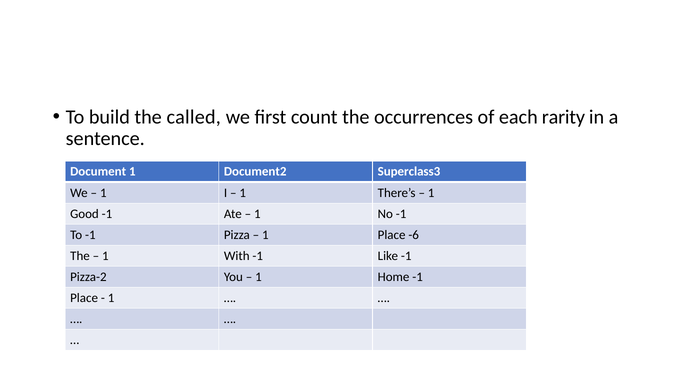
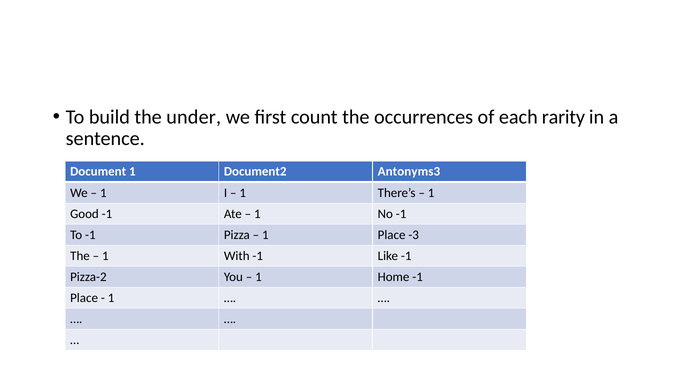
called: called -> under
Superclass3: Superclass3 -> Antonyms3
-6: -6 -> -3
